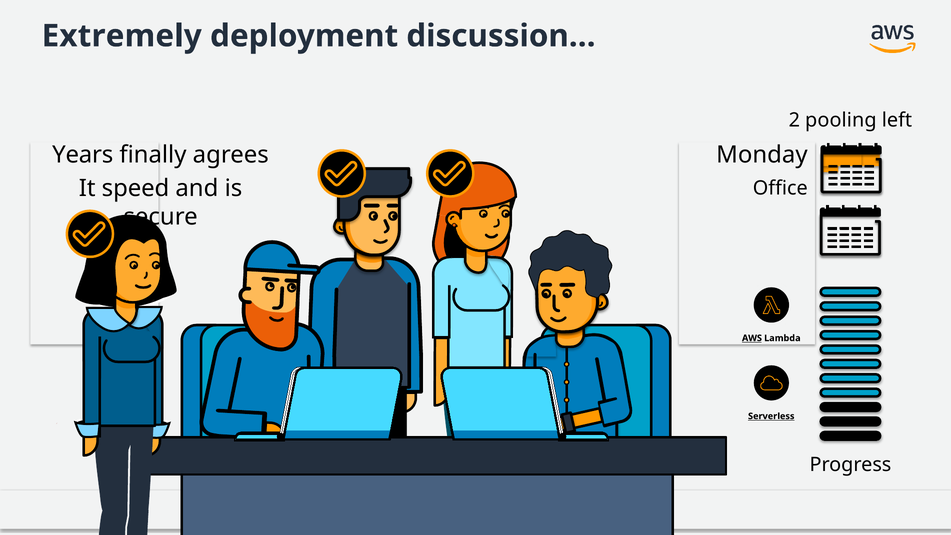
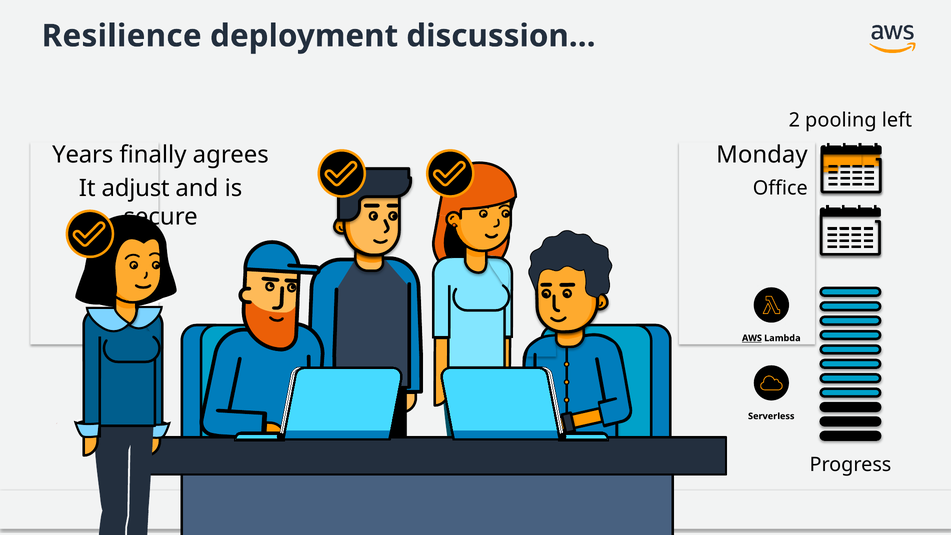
Extremely: Extremely -> Resilience
speed: speed -> adjust
Serverless underline: present -> none
